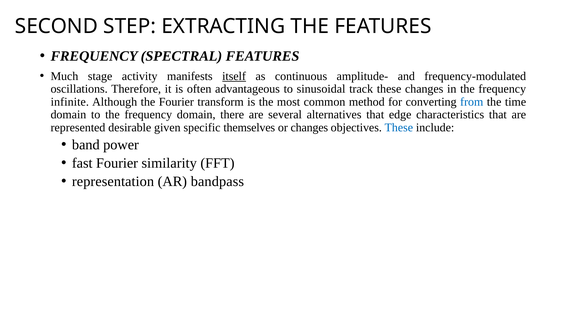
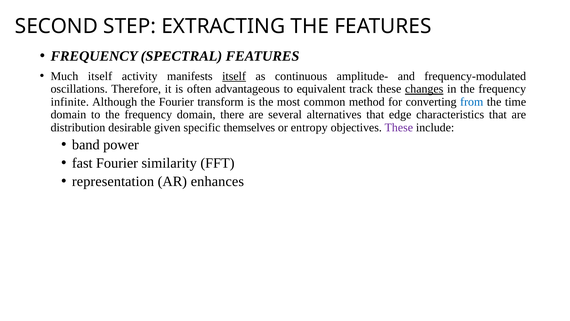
Much stage: stage -> itself
sinusoidal: sinusoidal -> equivalent
changes at (424, 89) underline: none -> present
represented: represented -> distribution
or changes: changes -> entropy
These at (399, 127) colour: blue -> purple
bandpass: bandpass -> enhances
